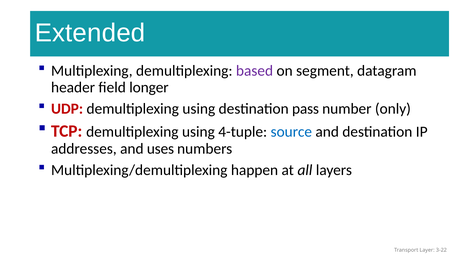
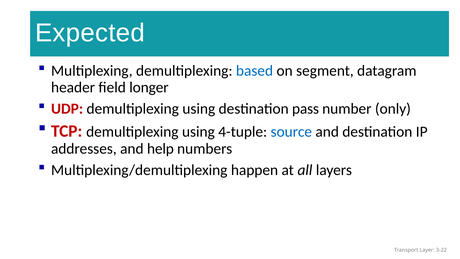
Extended: Extended -> Expected
based colour: purple -> blue
uses: uses -> help
